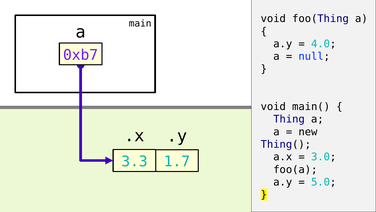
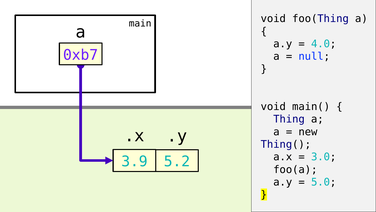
3.3: 3.3 -> 3.9
1.7: 1.7 -> 5.2
